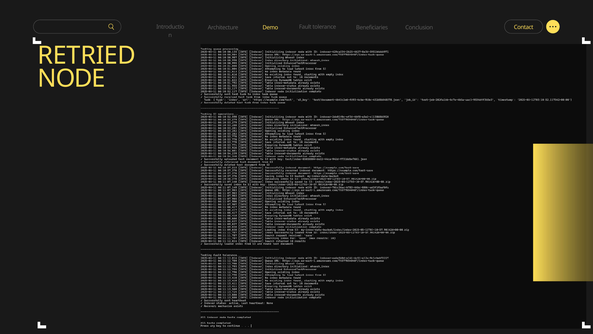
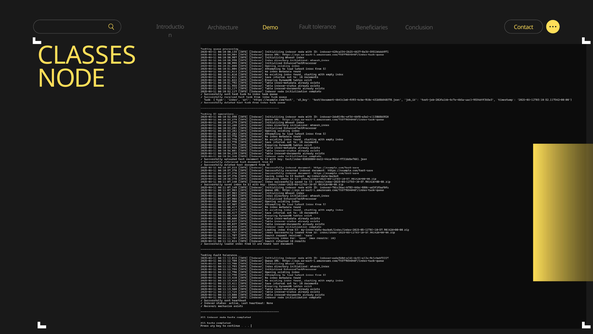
RETRIED: RETRIED -> CLASSES
